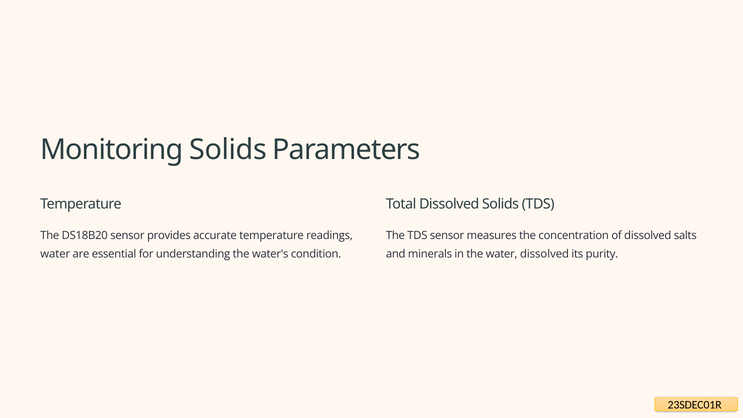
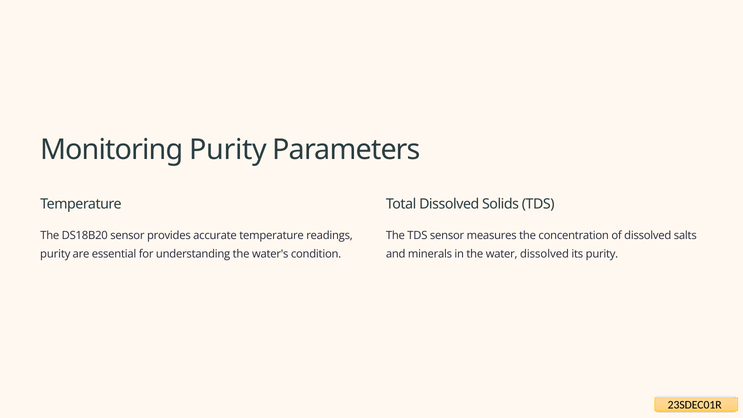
Monitoring Solids: Solids -> Purity
water at (55, 254): water -> purity
